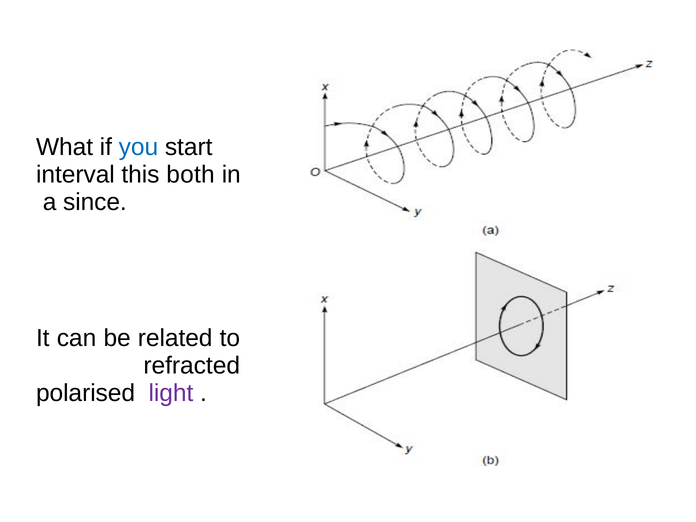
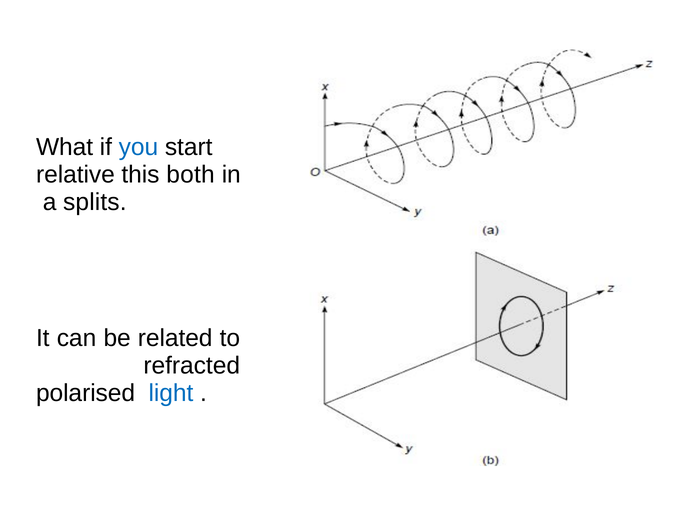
interval: interval -> relative
since: since -> splits
light colour: purple -> blue
